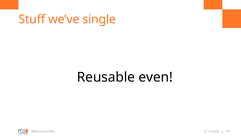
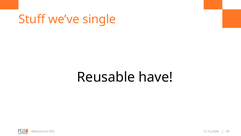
even: even -> have
